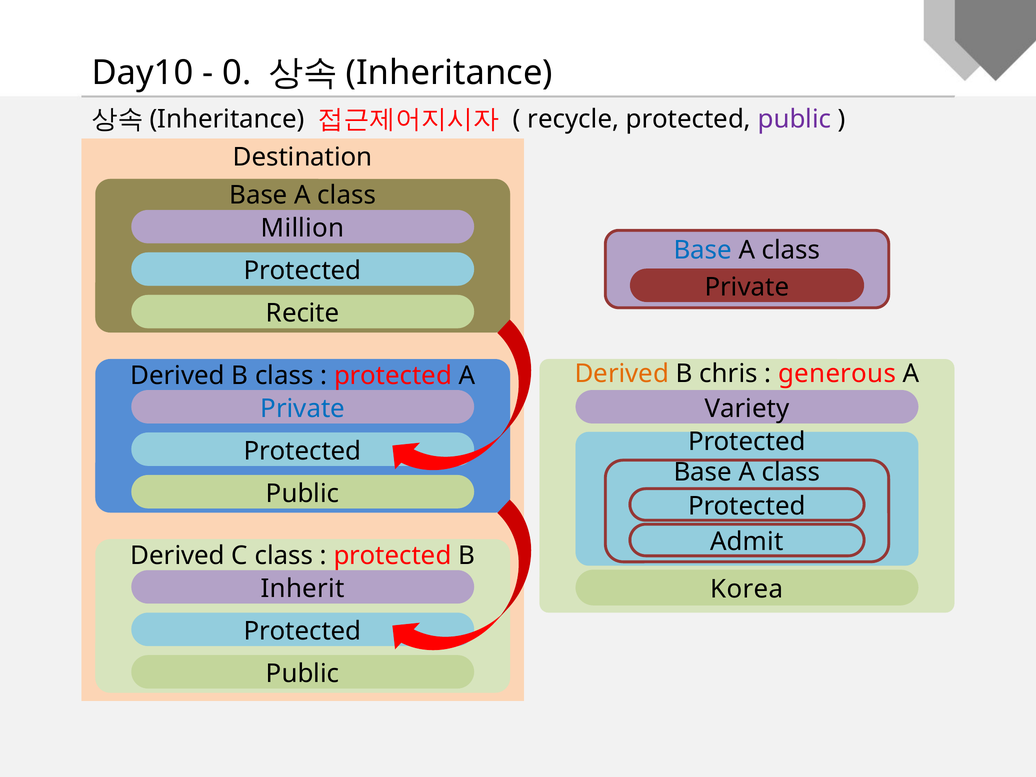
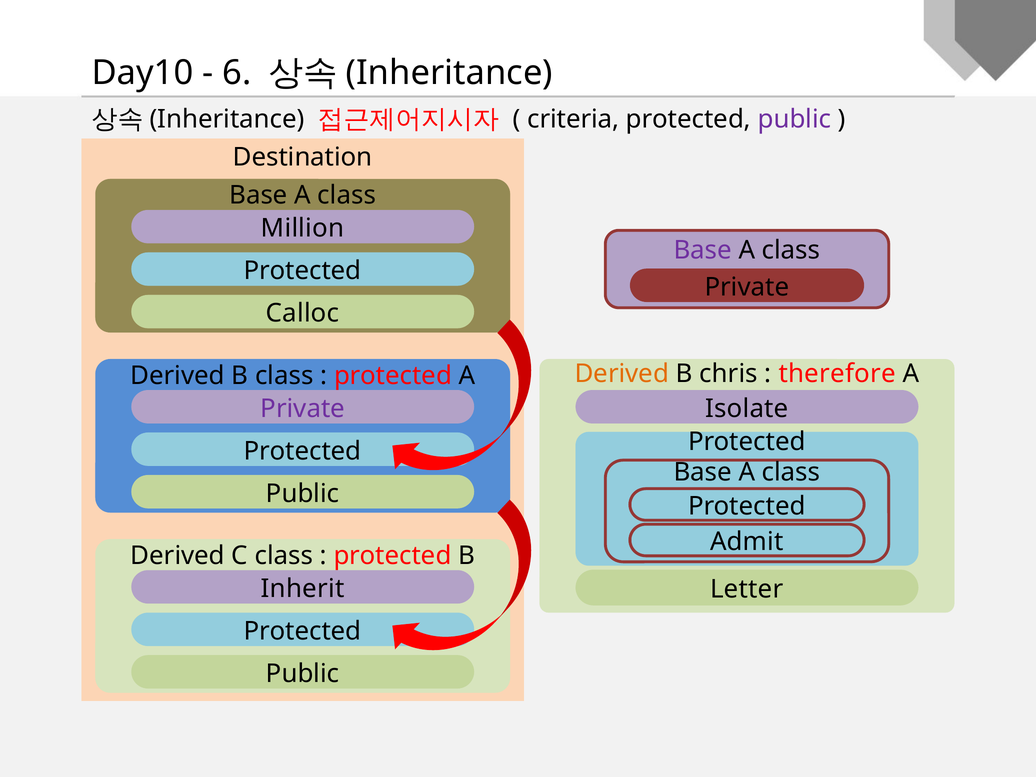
0: 0 -> 6
recycle: recycle -> criteria
Base at (703, 250) colour: blue -> purple
Recite: Recite -> Calloc
generous: generous -> therefore
Private at (303, 409) colour: blue -> purple
Variety: Variety -> Isolate
Korea: Korea -> Letter
